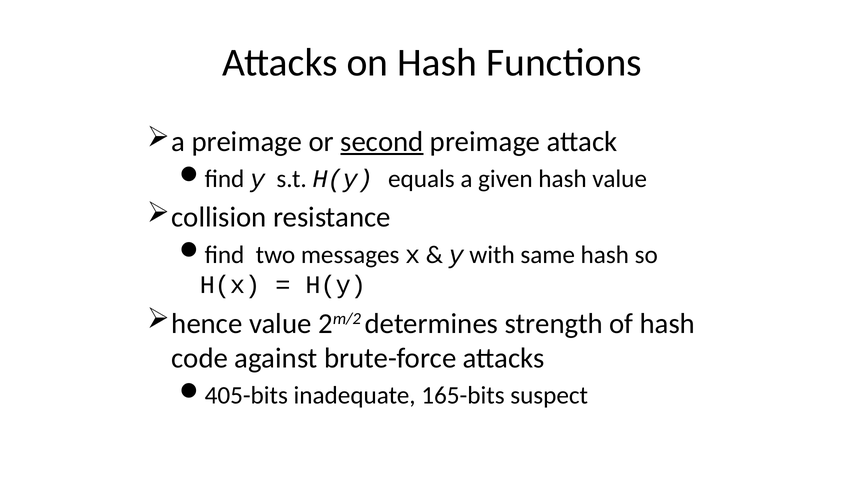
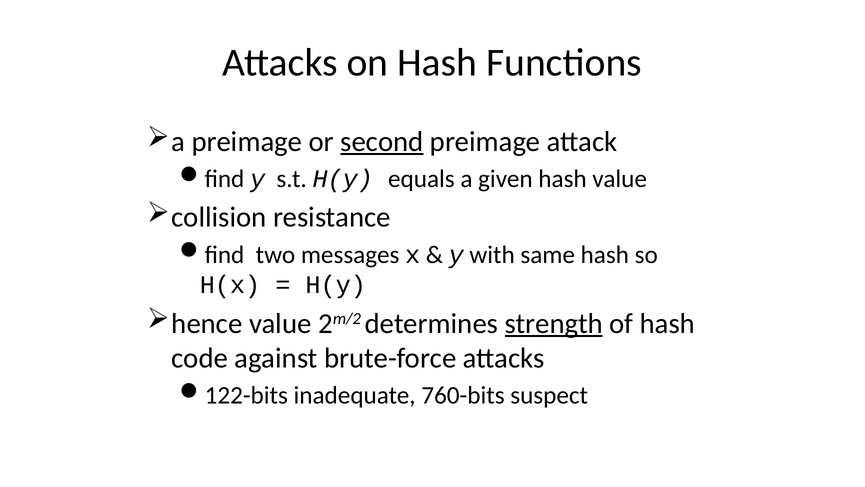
strength underline: none -> present
405-bits: 405-bits -> 122-bits
165-bits: 165-bits -> 760-bits
